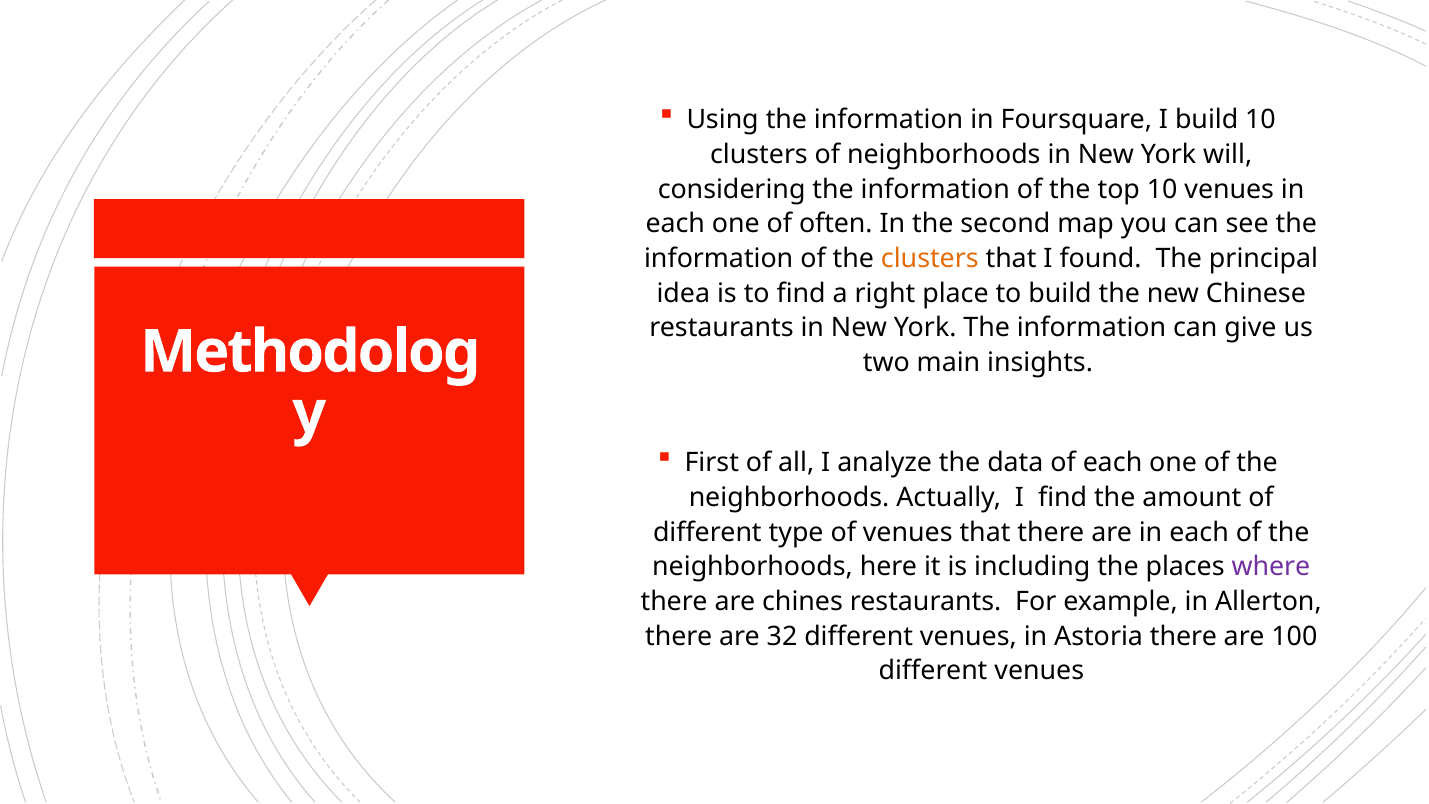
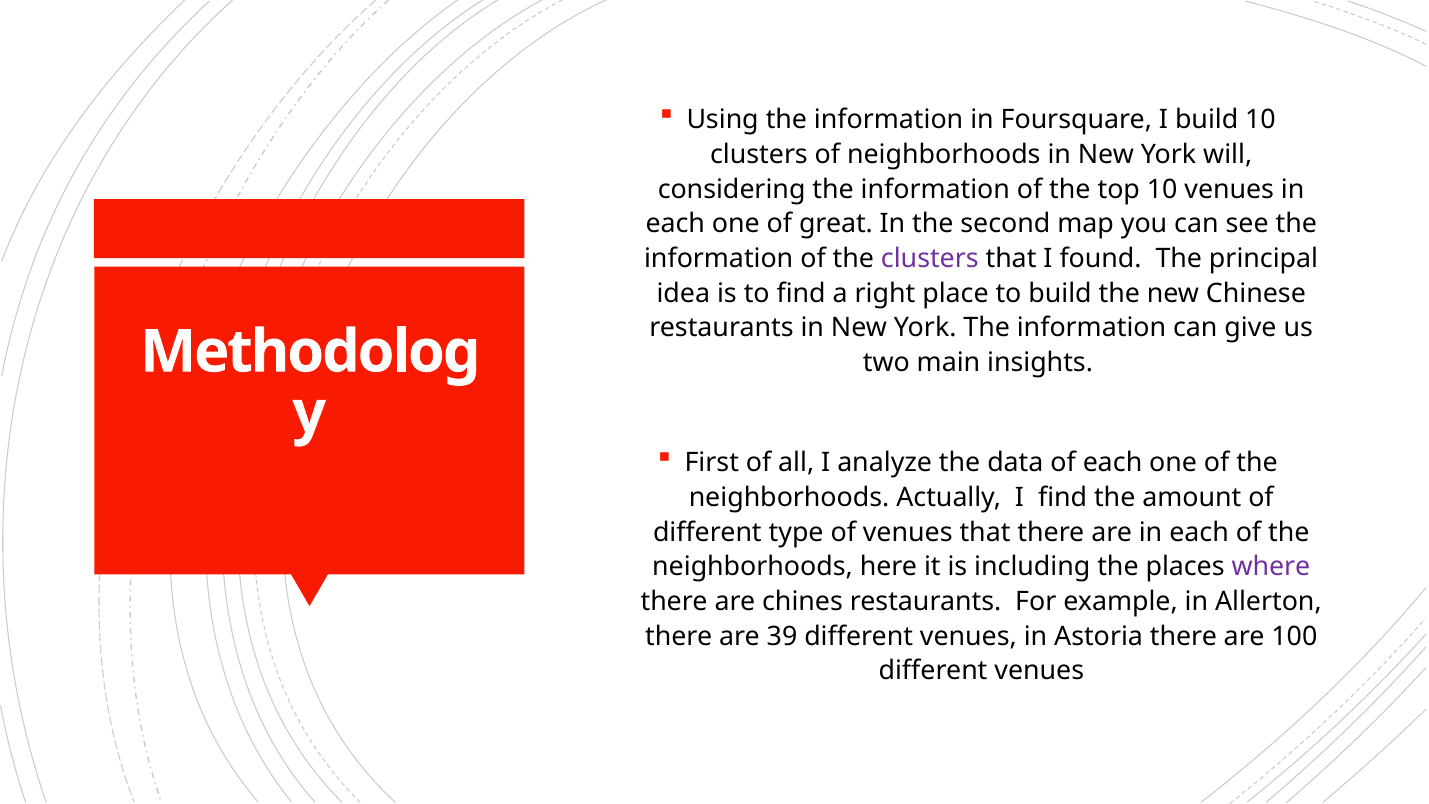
often: often -> great
clusters at (930, 259) colour: orange -> purple
32: 32 -> 39
